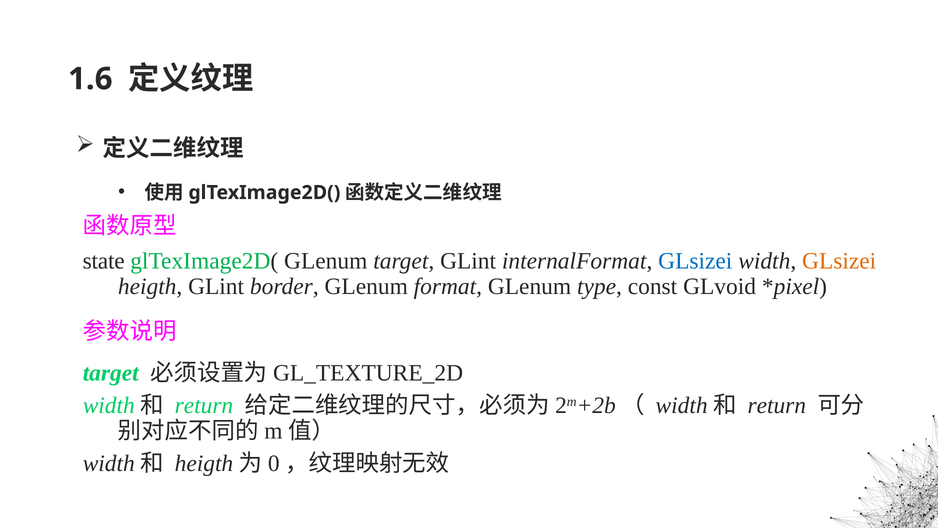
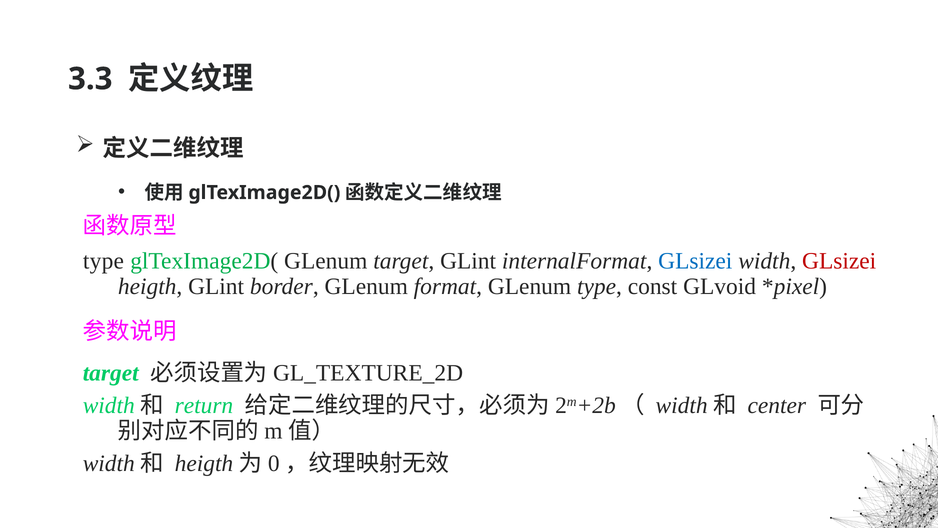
1.6: 1.6 -> 3.3
state at (104, 261): state -> type
GLsizei at (839, 261) colour: orange -> red
return at (777, 405): return -> center
